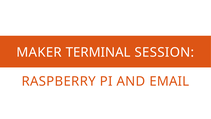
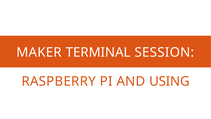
EMAIL: EMAIL -> USING
